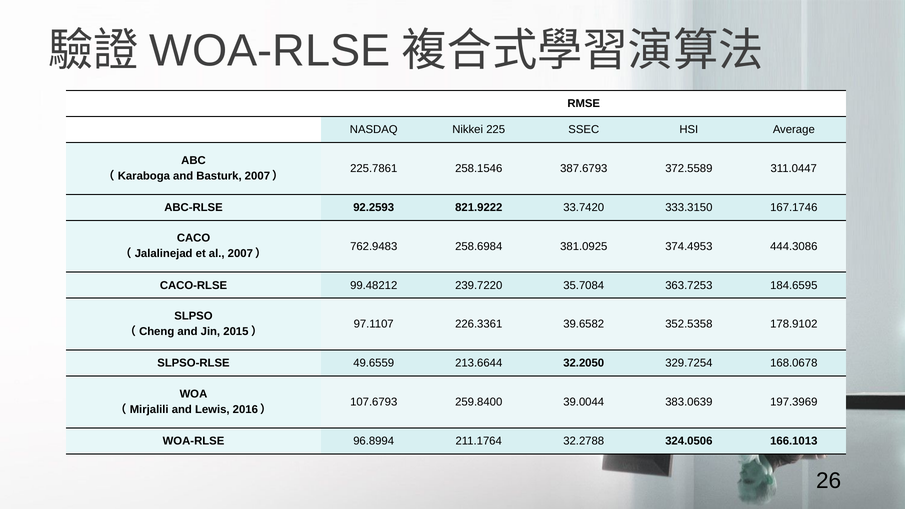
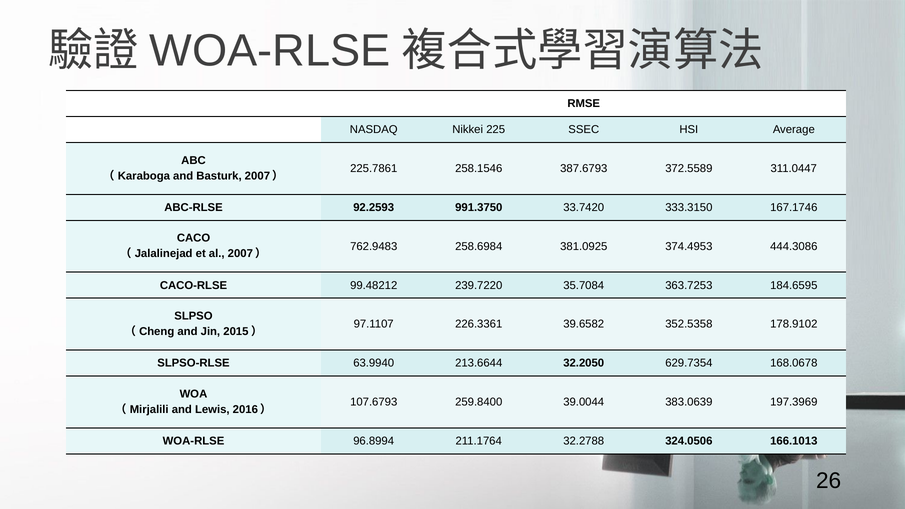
821.9222: 821.9222 -> 991.3750
49.6559: 49.6559 -> 63.9940
329.7254: 329.7254 -> 629.7354
